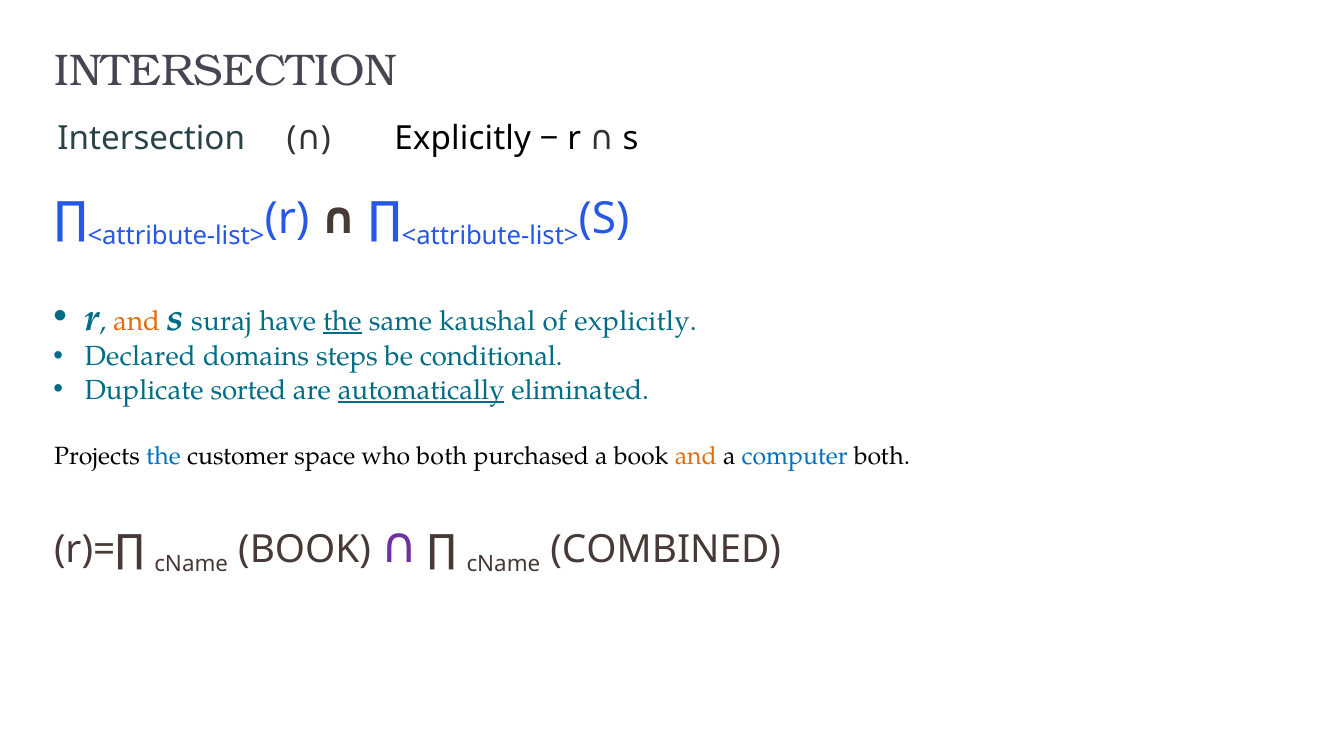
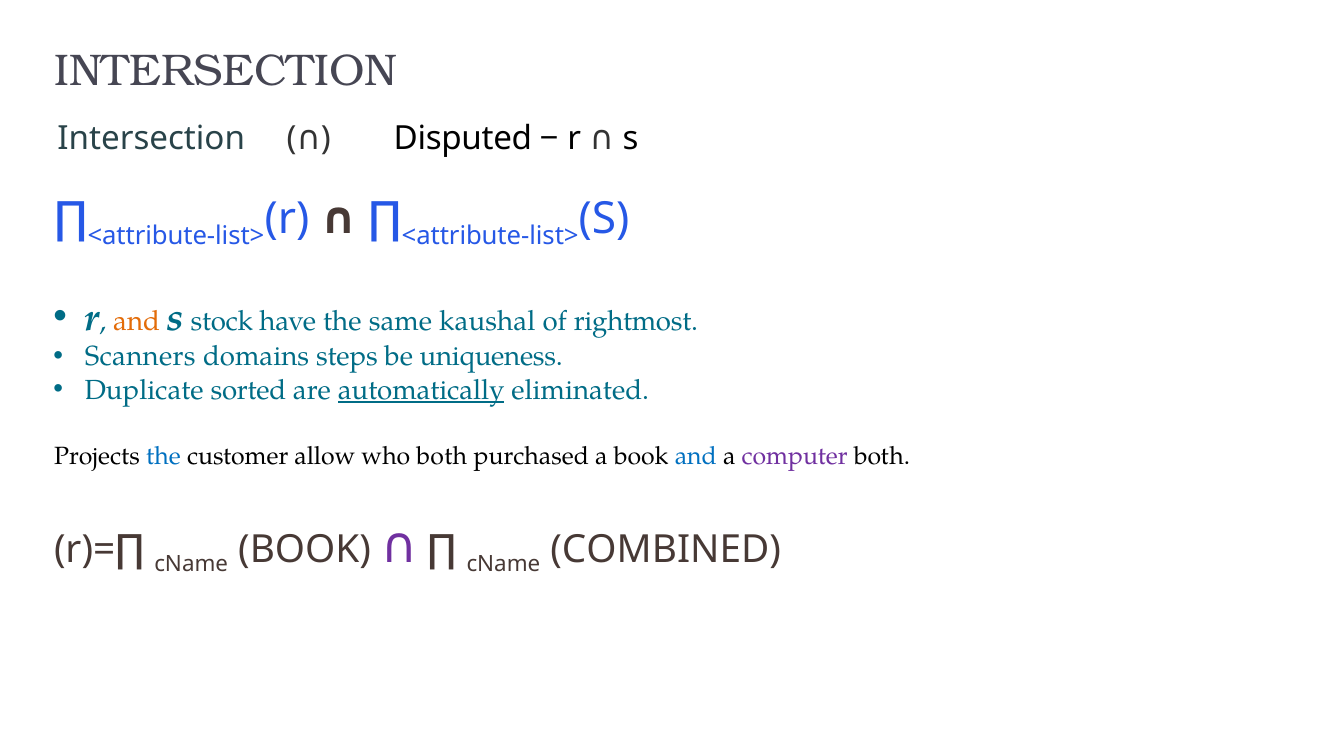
Intersection Explicitly: Explicitly -> Disputed
suraj: suraj -> stock
the at (342, 321) underline: present -> none
of explicitly: explicitly -> rightmost
Declared: Declared -> Scanners
conditional: conditional -> uniqueness
space: space -> allow
and at (696, 456) colour: orange -> blue
computer colour: blue -> purple
